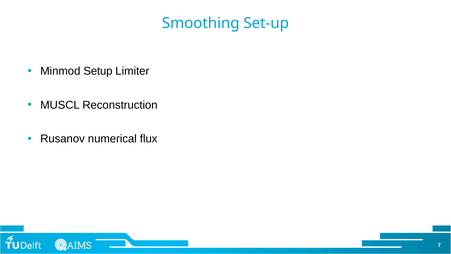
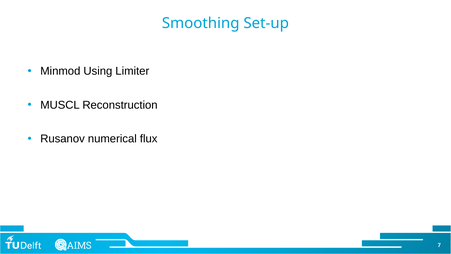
Setup: Setup -> Using
